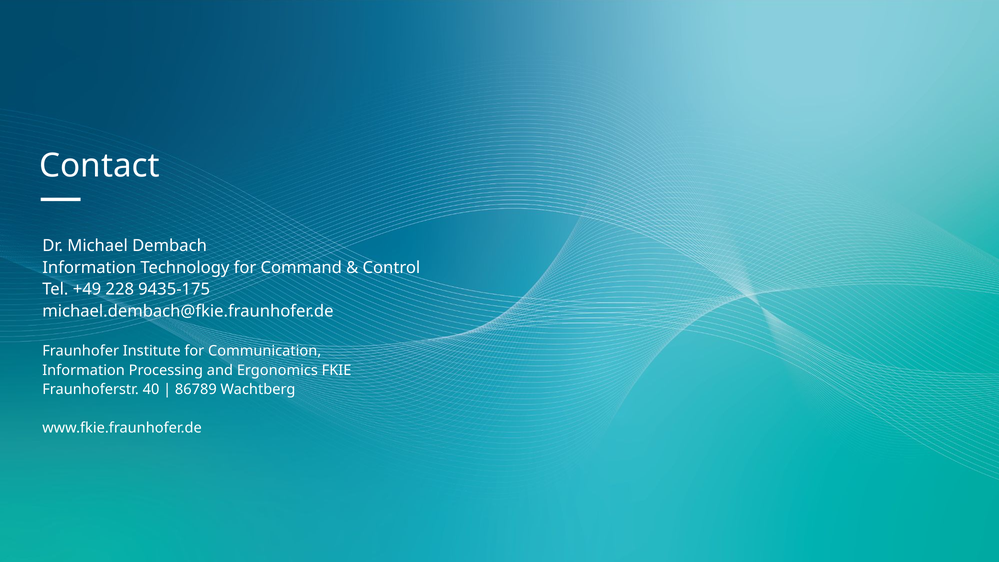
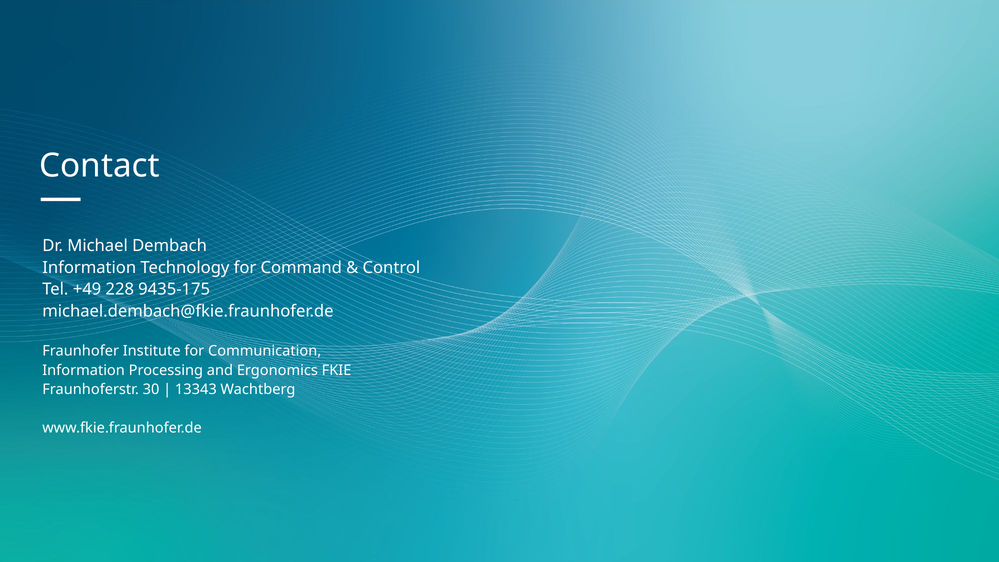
40: 40 -> 30
86789: 86789 -> 13343
